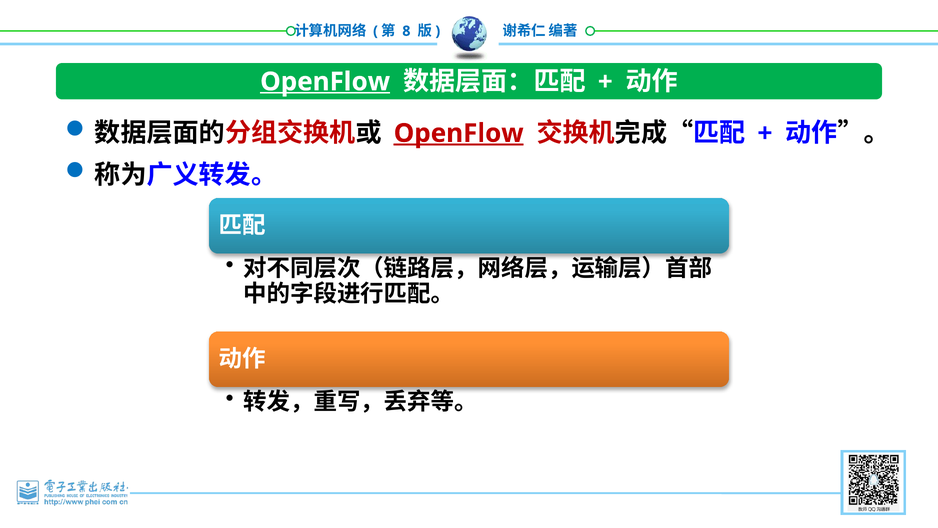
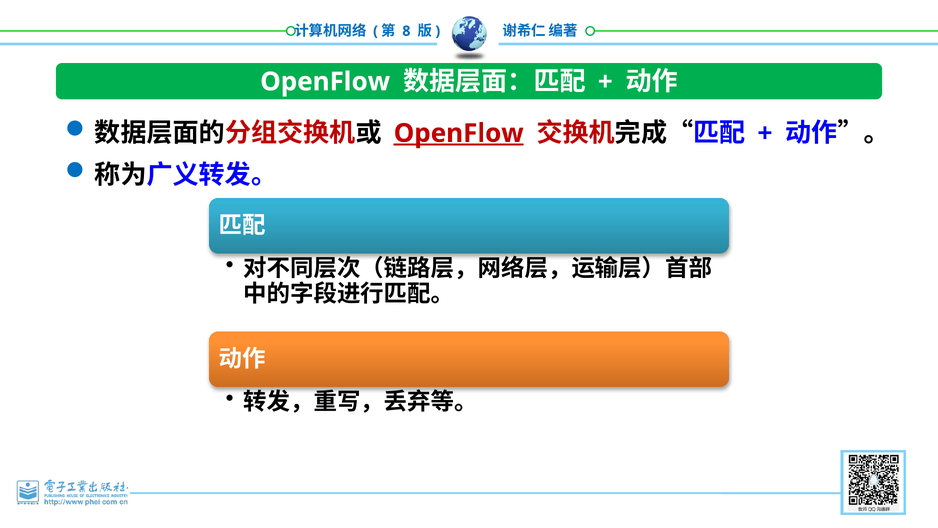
OpenFlow at (325, 82) underline: present -> none
